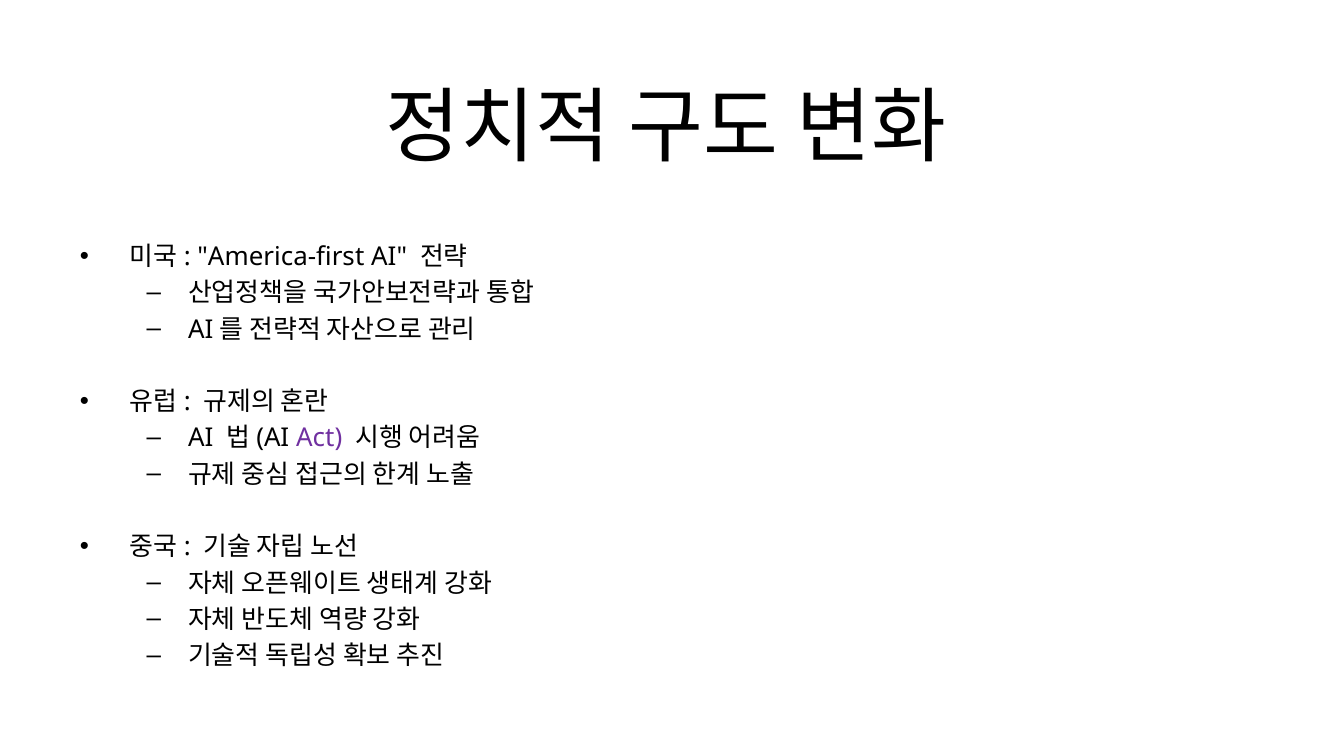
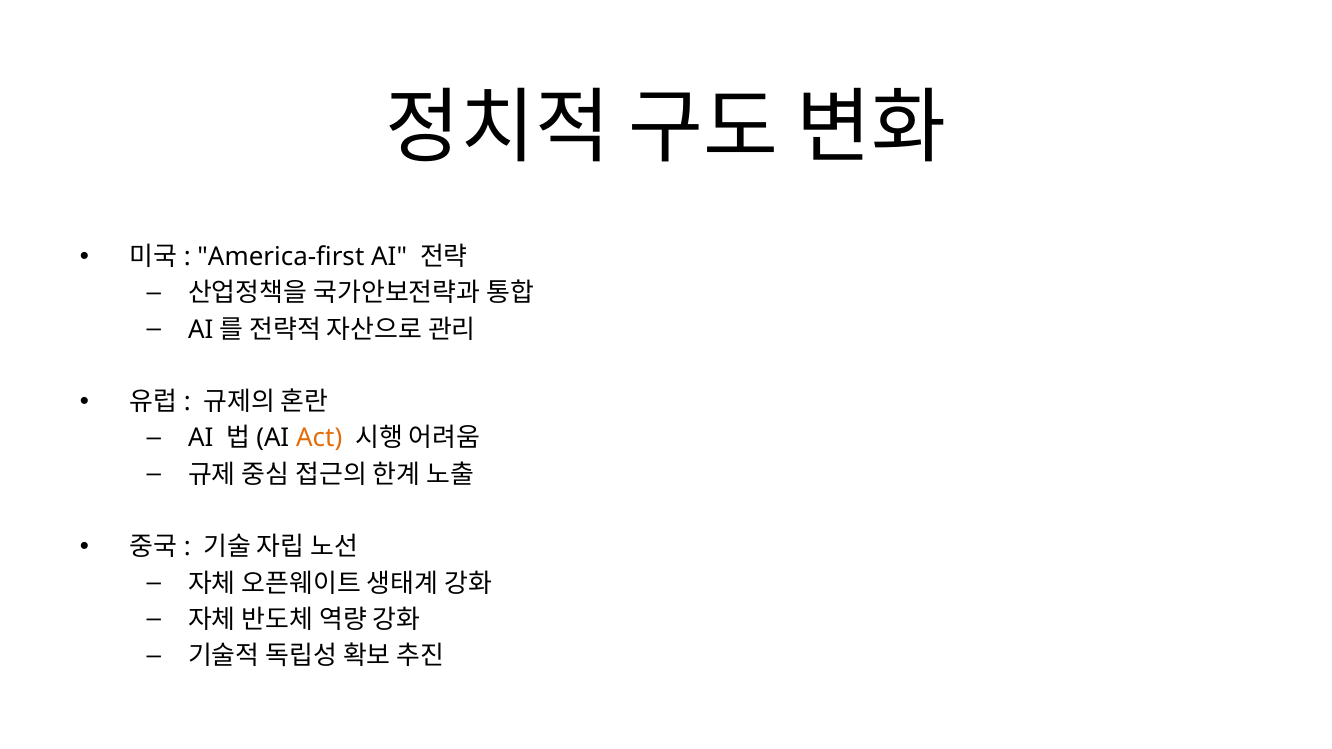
Act colour: purple -> orange
